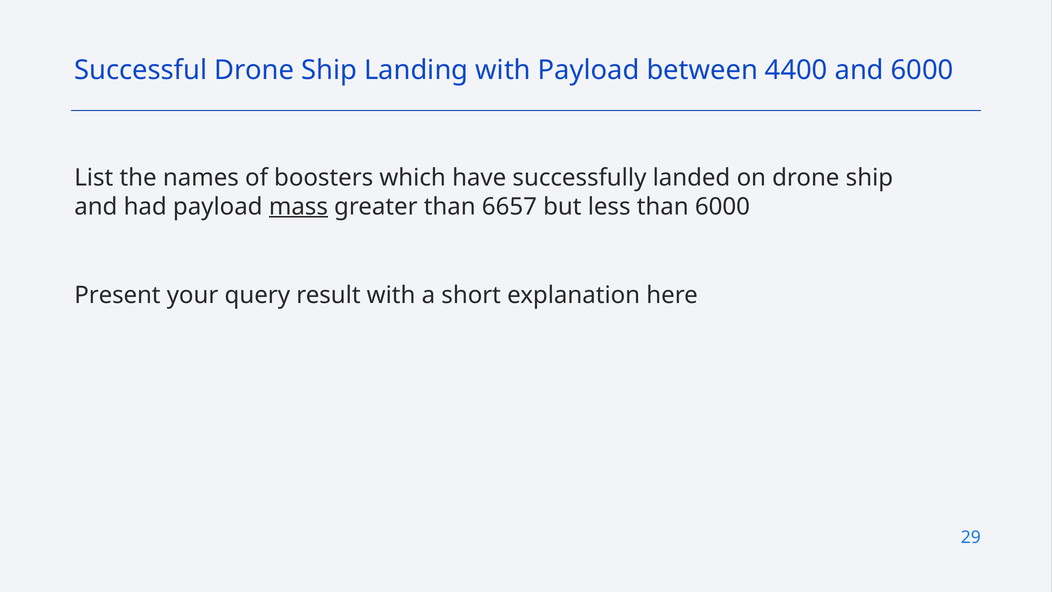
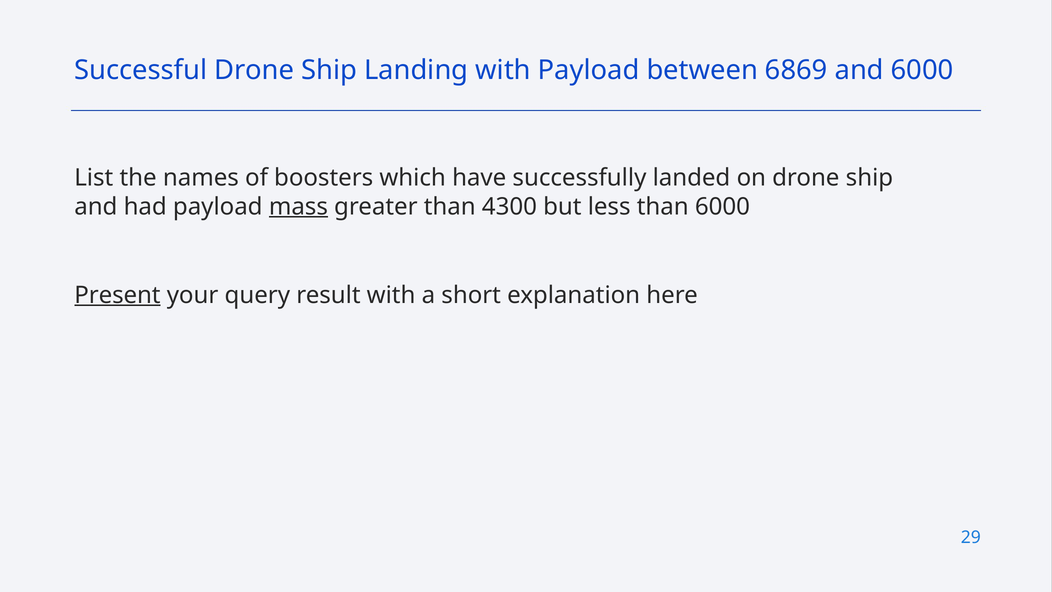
4400: 4400 -> 6869
6657: 6657 -> 4300
Present underline: none -> present
